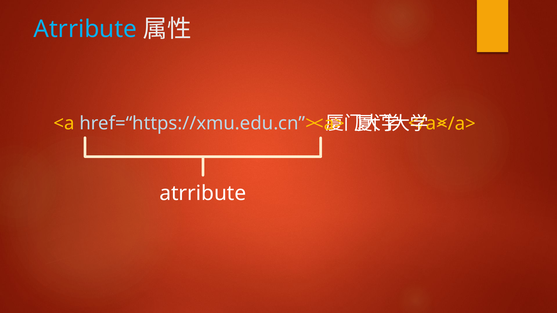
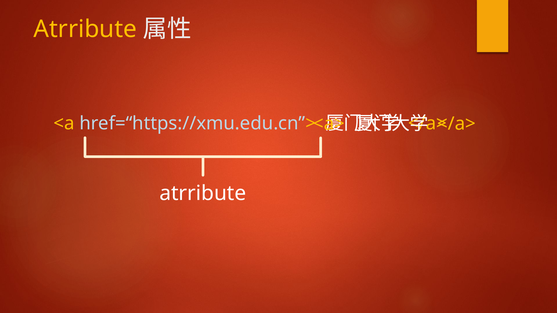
Atrribute at (85, 29) colour: light blue -> yellow
